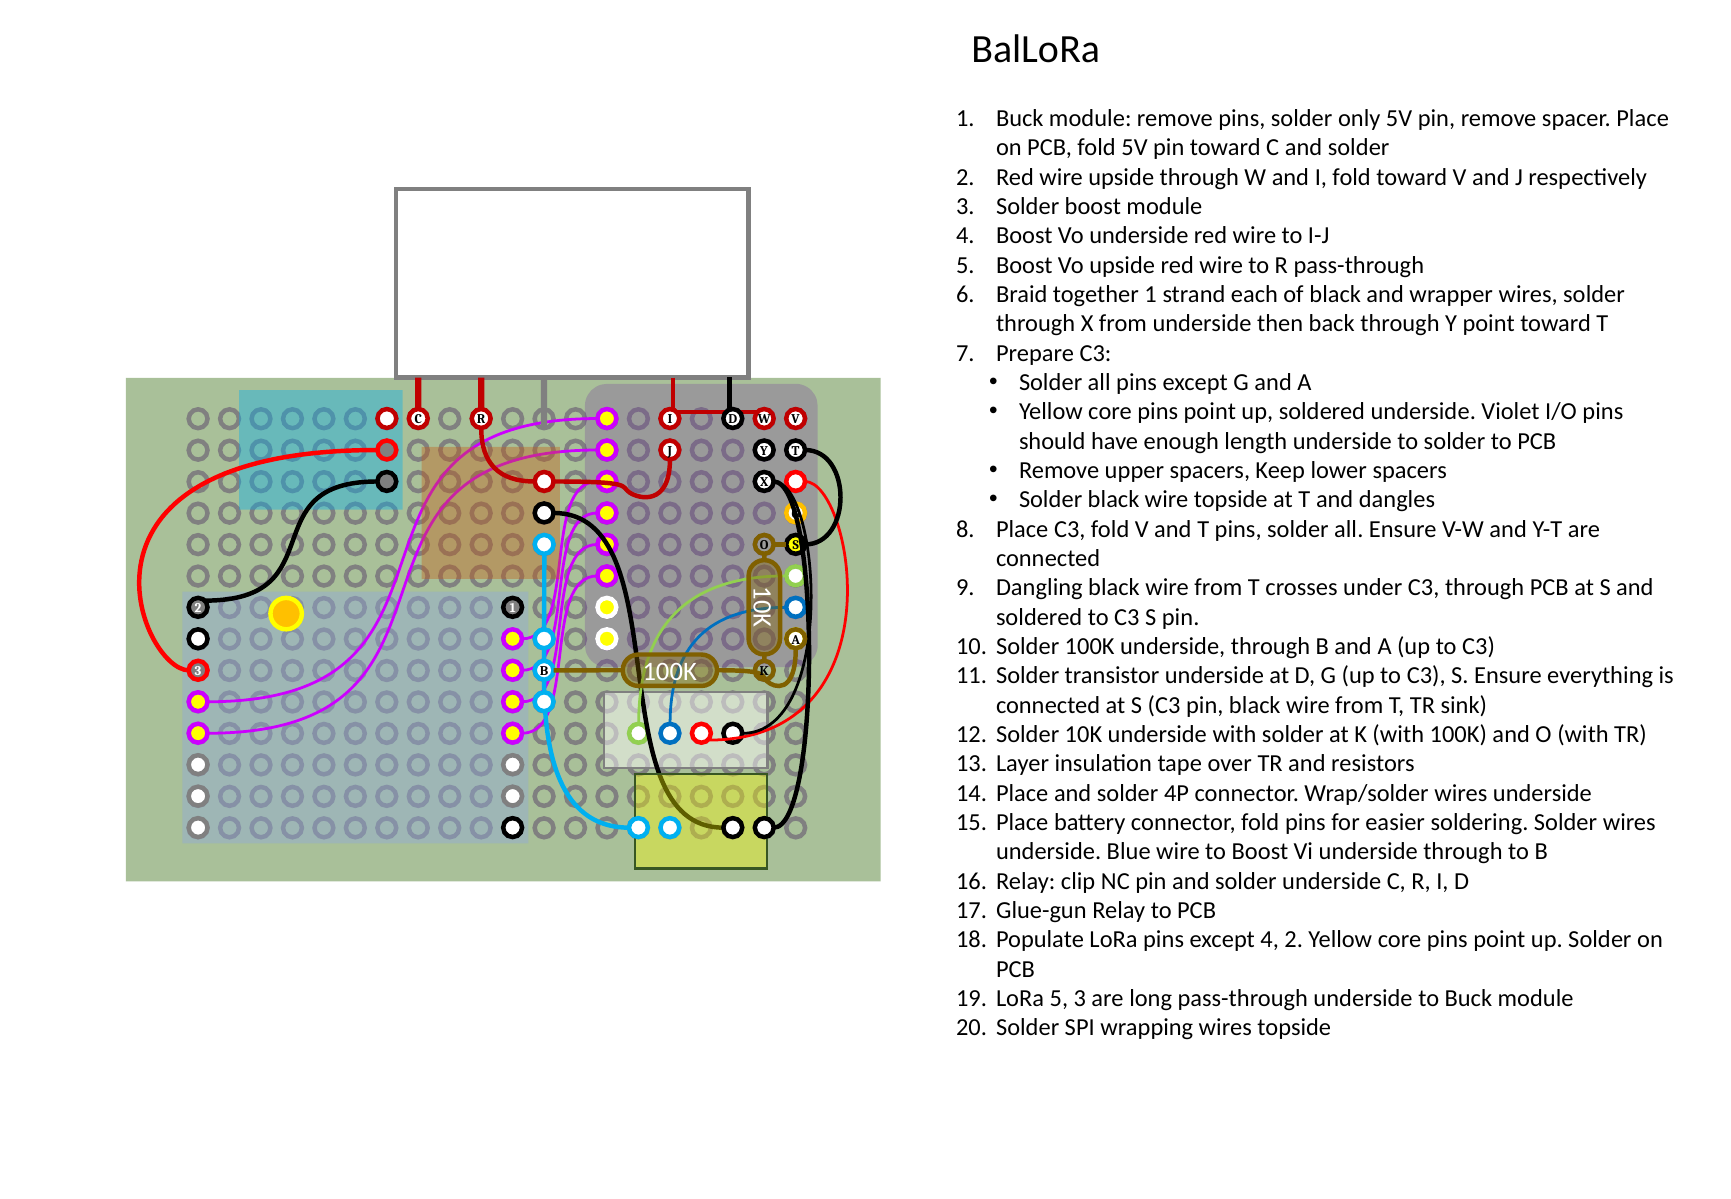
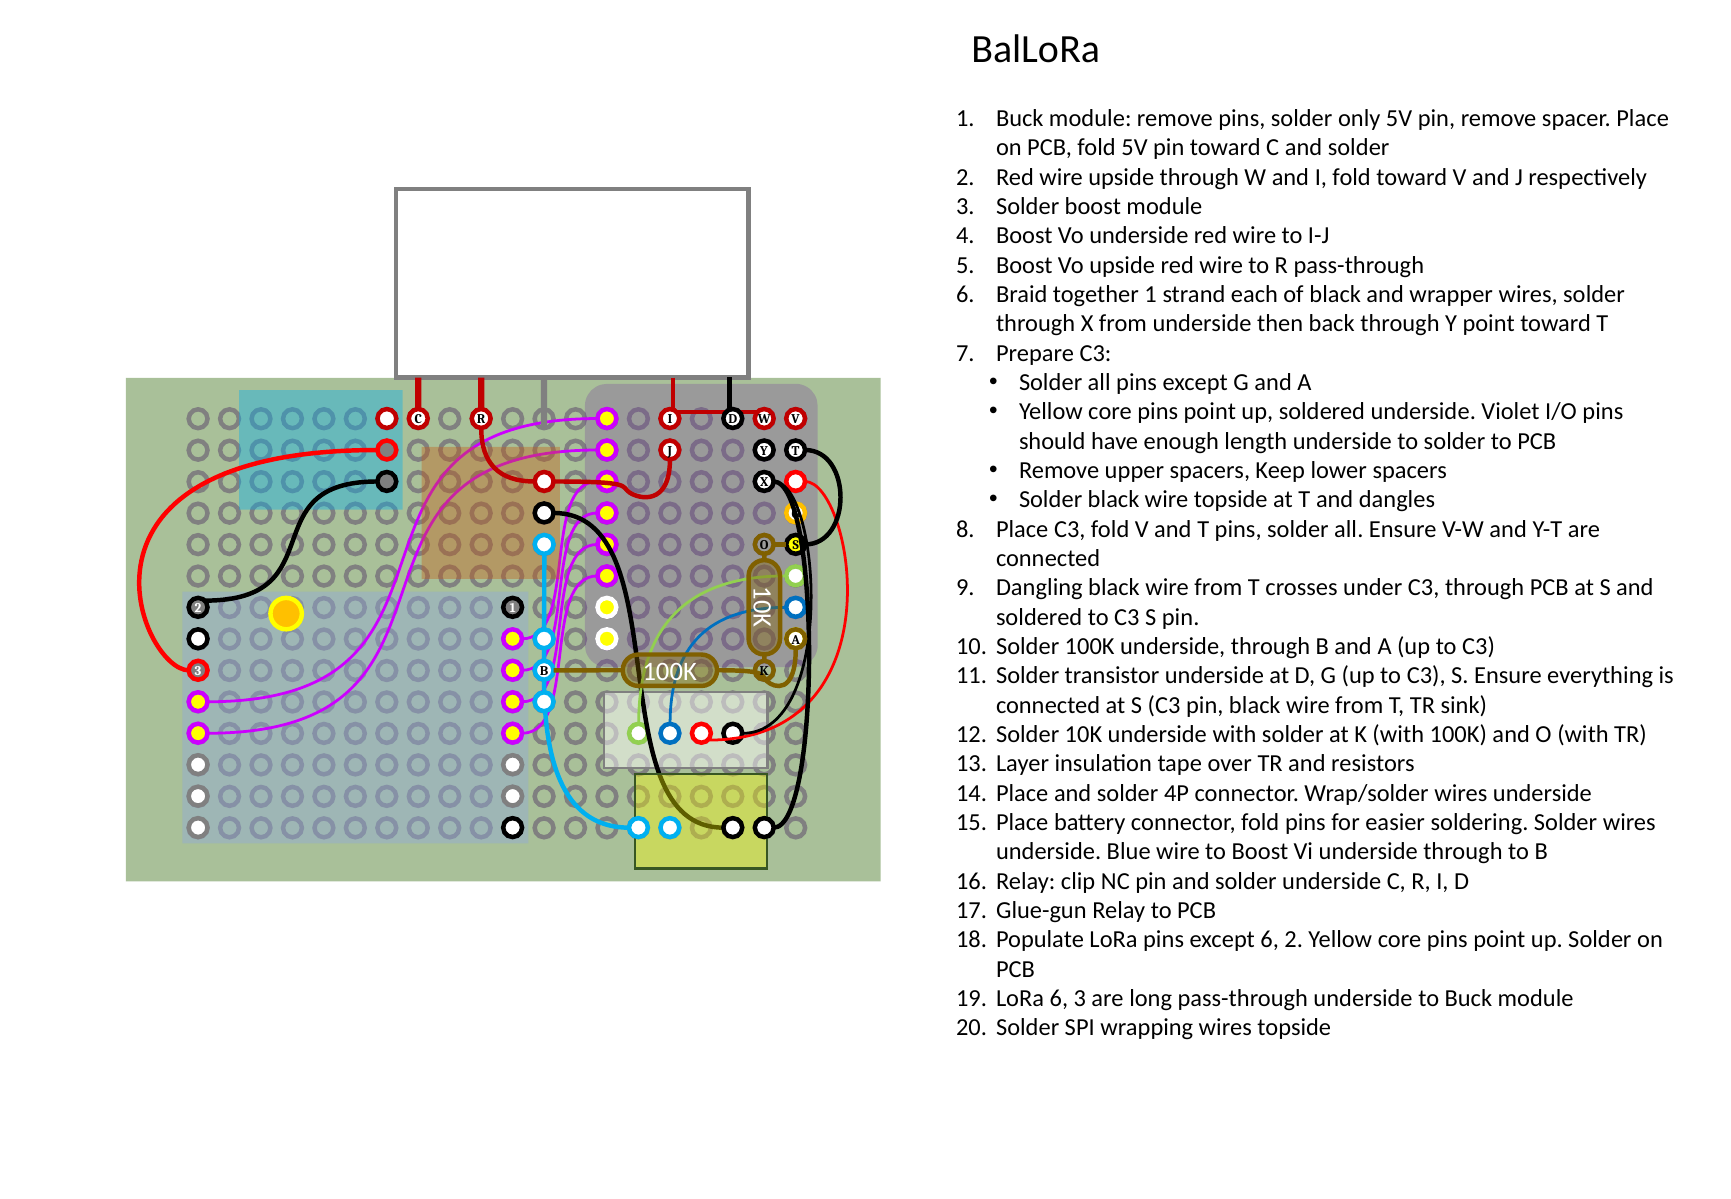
except 4: 4 -> 6
LoRa 5: 5 -> 6
